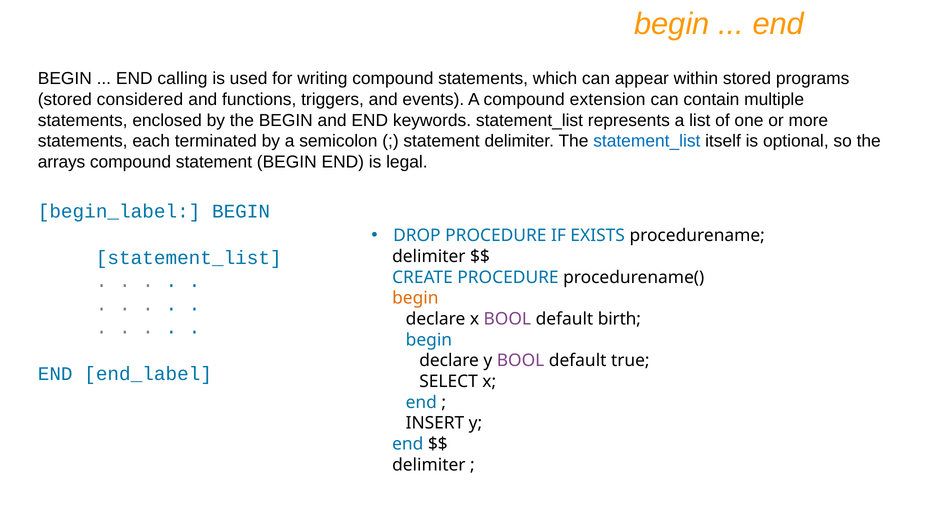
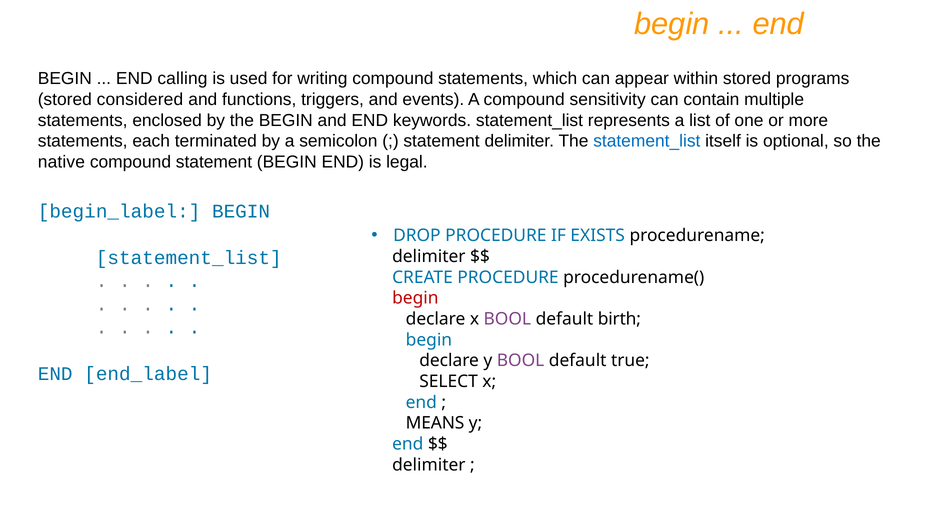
extension: extension -> sensitivity
arrays: arrays -> native
begin at (415, 298) colour: orange -> red
INSERT: INSERT -> MEANS
